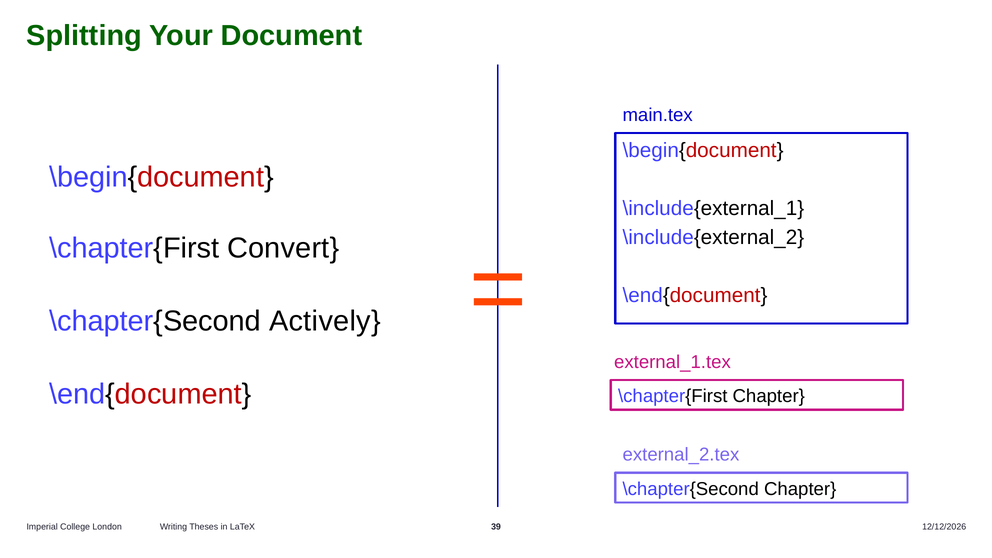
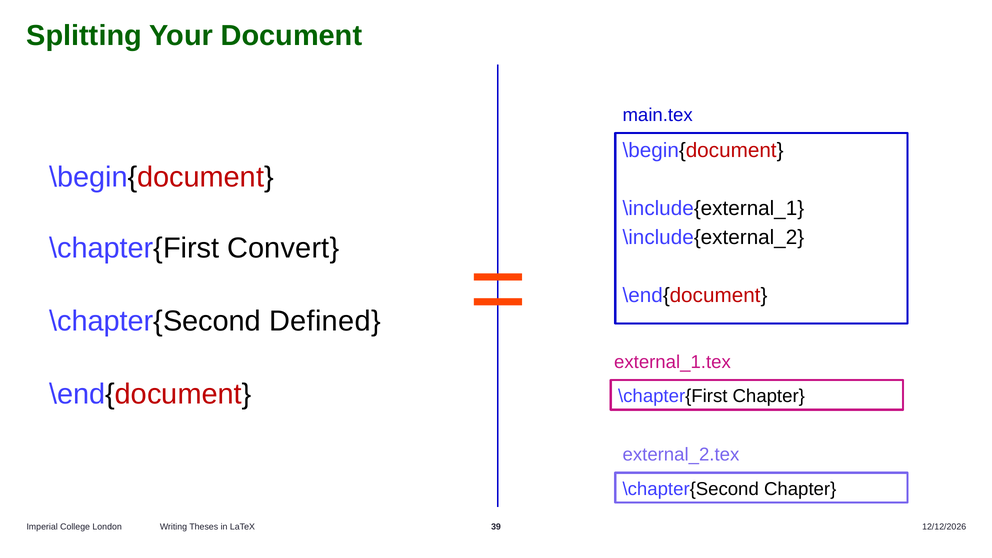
Actively: Actively -> Defined
